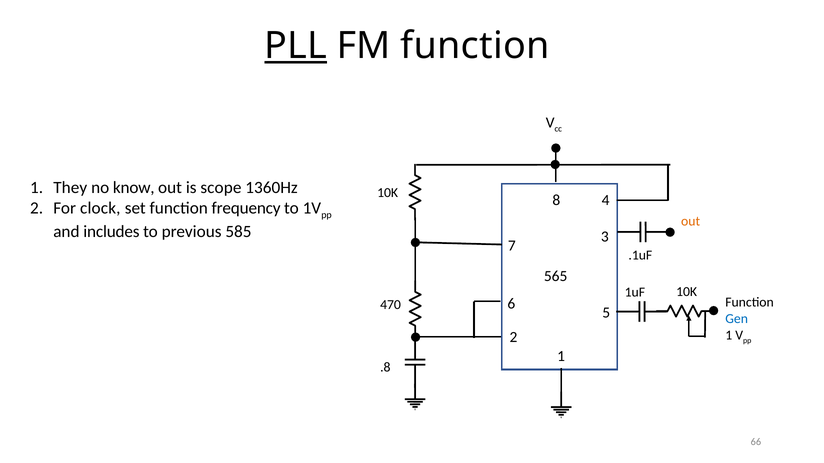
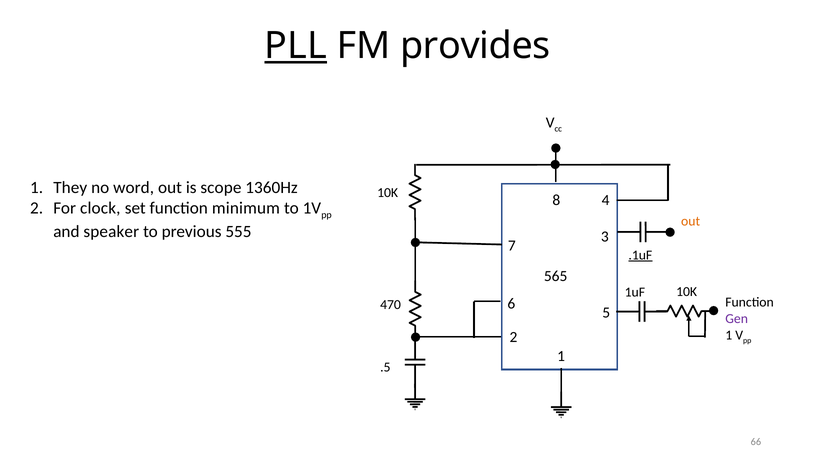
FM function: function -> provides
know: know -> word
frequency: frequency -> minimum
includes: includes -> speaker
585: 585 -> 555
.1uF underline: none -> present
Gen colour: blue -> purple
.8: .8 -> .5
